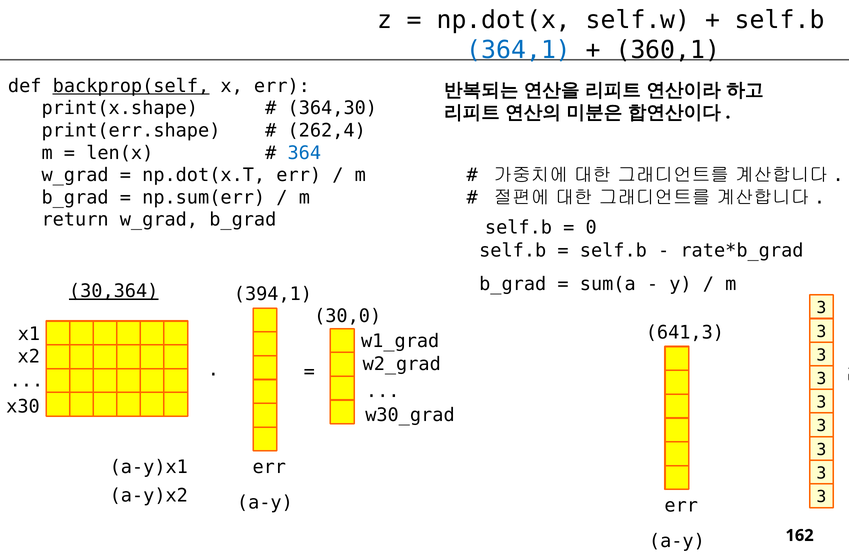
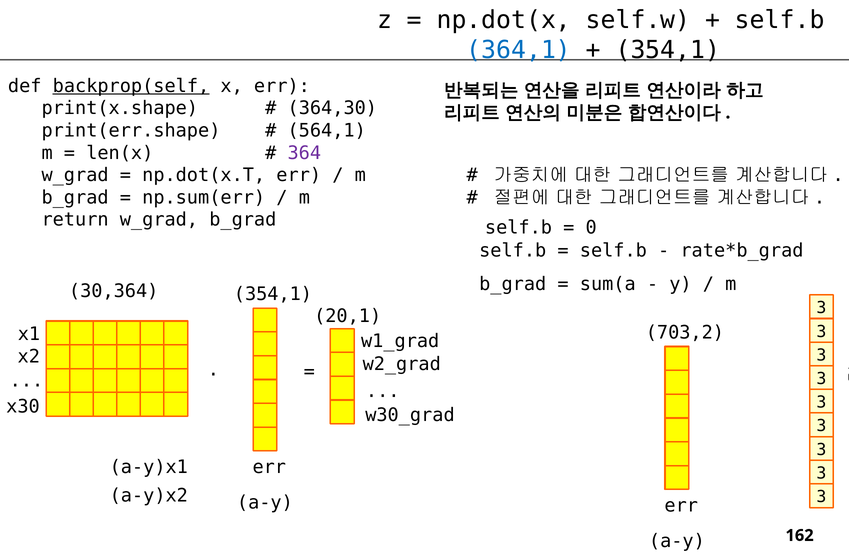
360,1 at (668, 50): 360,1 -> 354,1
262,4: 262,4 -> 564,1
364 colour: blue -> purple
30,364 underline: present -> none
394,1 at (273, 294): 394,1 -> 354,1
30,0: 30,0 -> 20,1
641,3: 641,3 -> 703,2
